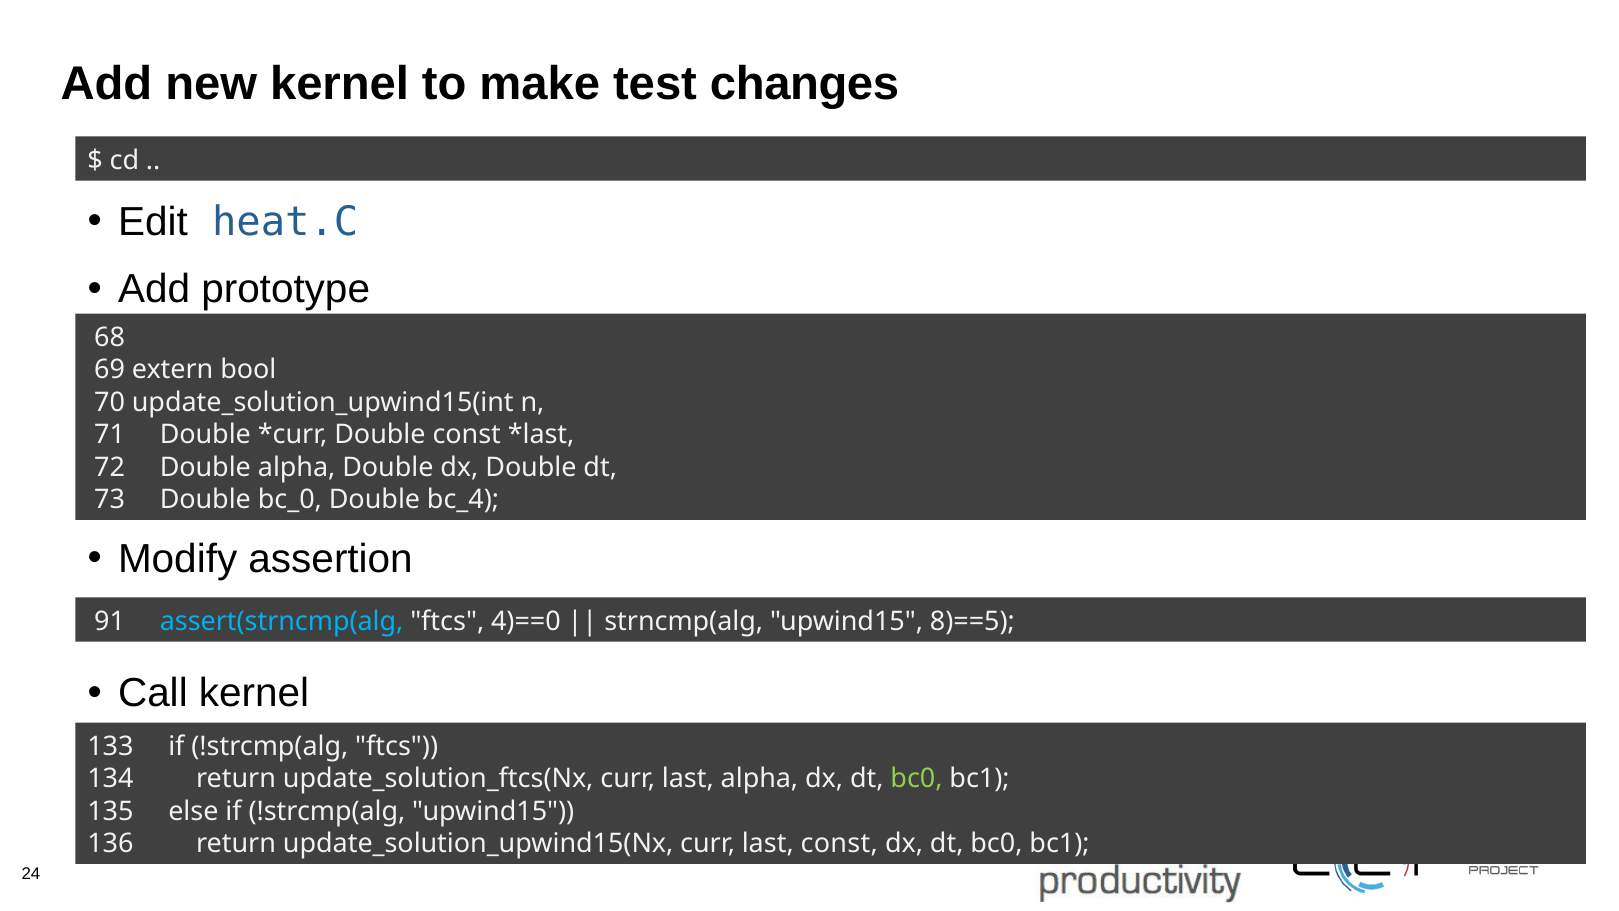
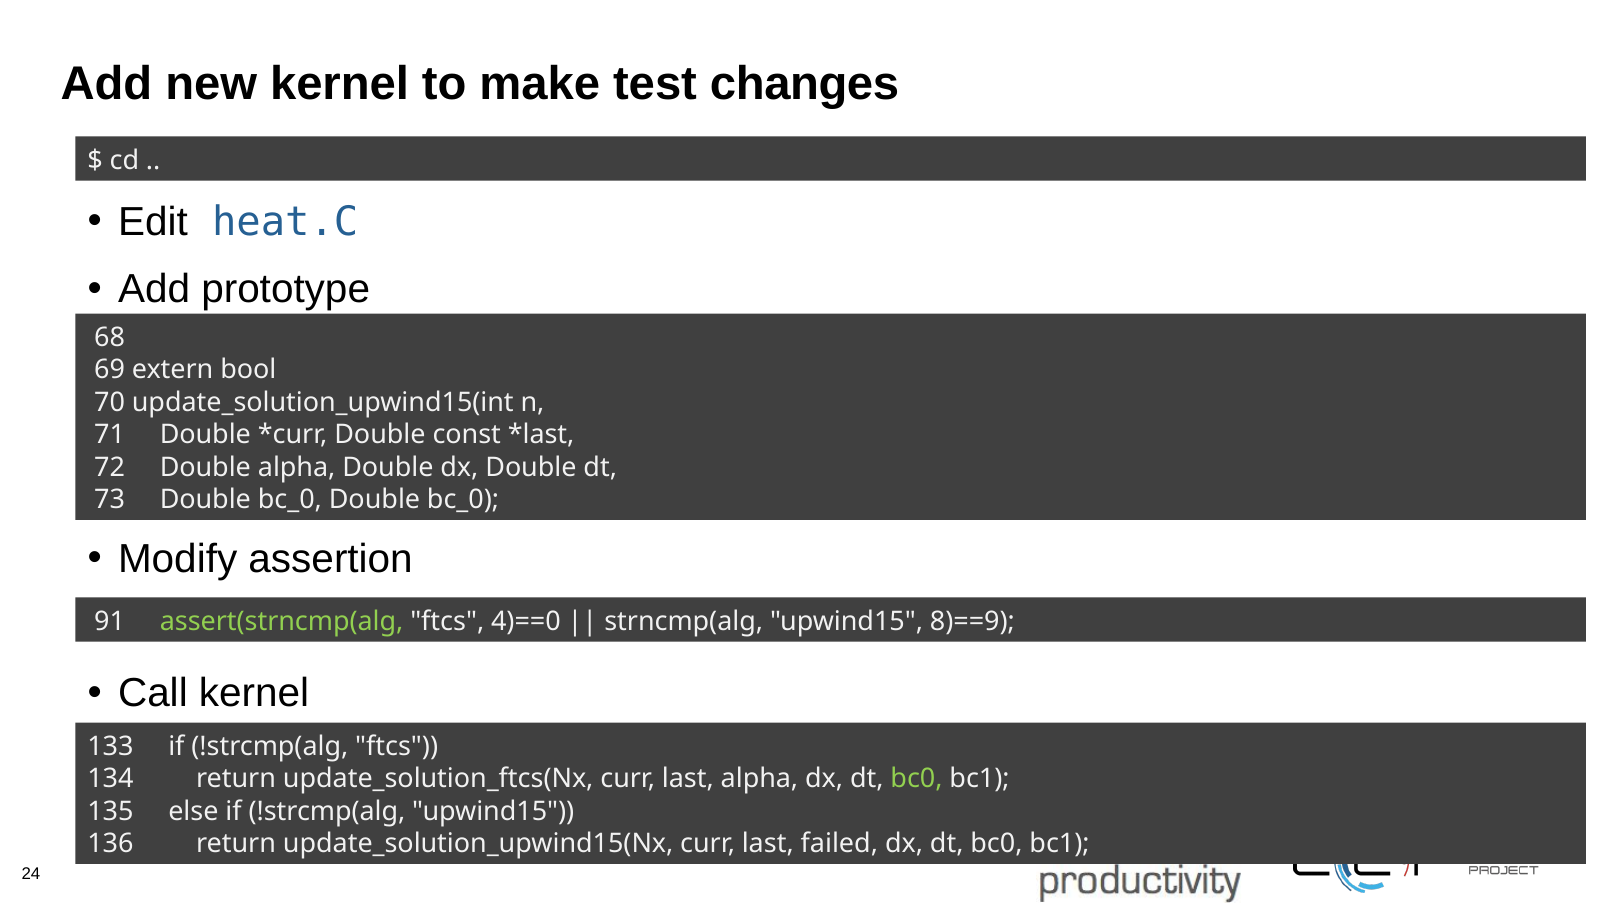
bc_0 Double bc_4: bc_4 -> bc_0
assert(strncmp(alg colour: light blue -> light green
8)==5: 8)==5 -> 8)==9
last const: const -> failed
